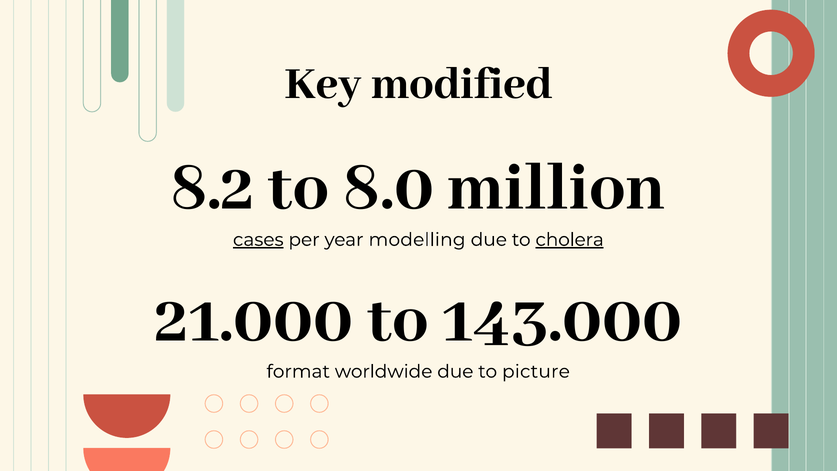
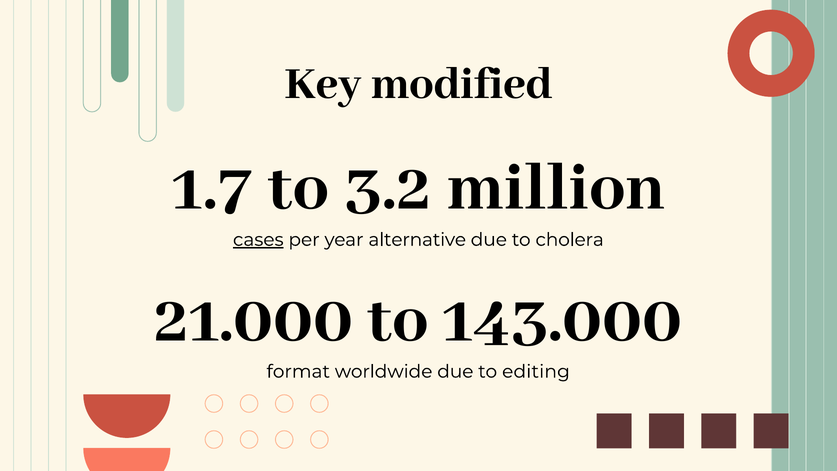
8.2: 8.2 -> 1.7
8.0: 8.0 -> 3.2
modelling: modelling -> alternative
cholera underline: present -> none
picture: picture -> editing
